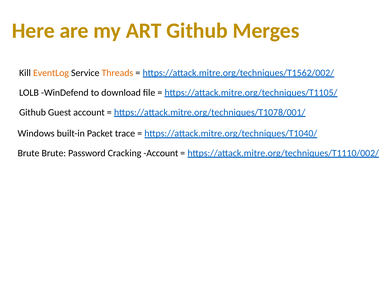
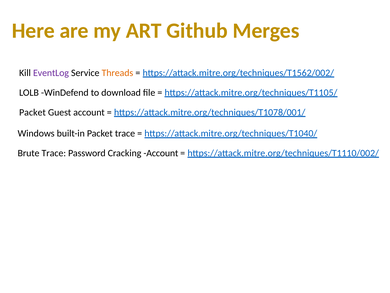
EventLog colour: orange -> purple
Github at (33, 112): Github -> Packet
Brute Brute: Brute -> Trace
